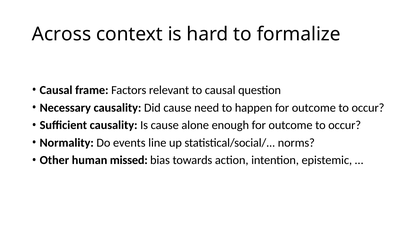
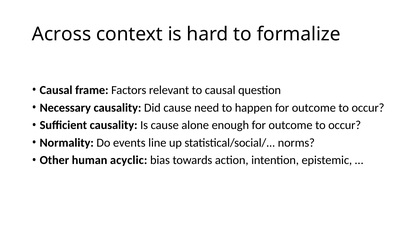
missed: missed -> acyclic
